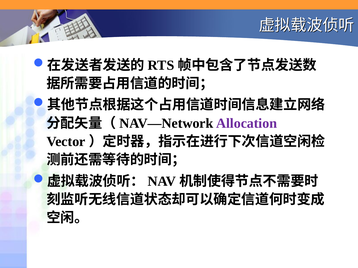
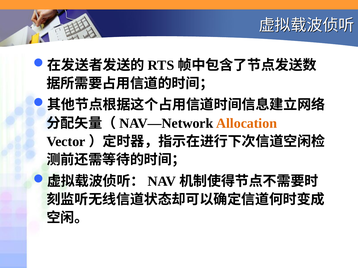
Allocation colour: purple -> orange
